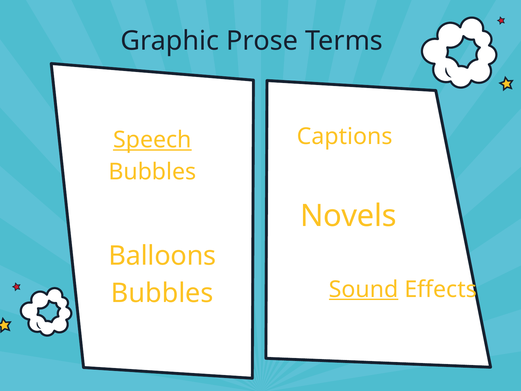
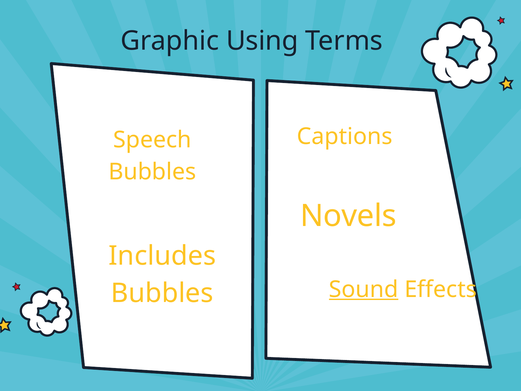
Prose: Prose -> Using
Speech underline: present -> none
Balloons: Balloons -> Includes
